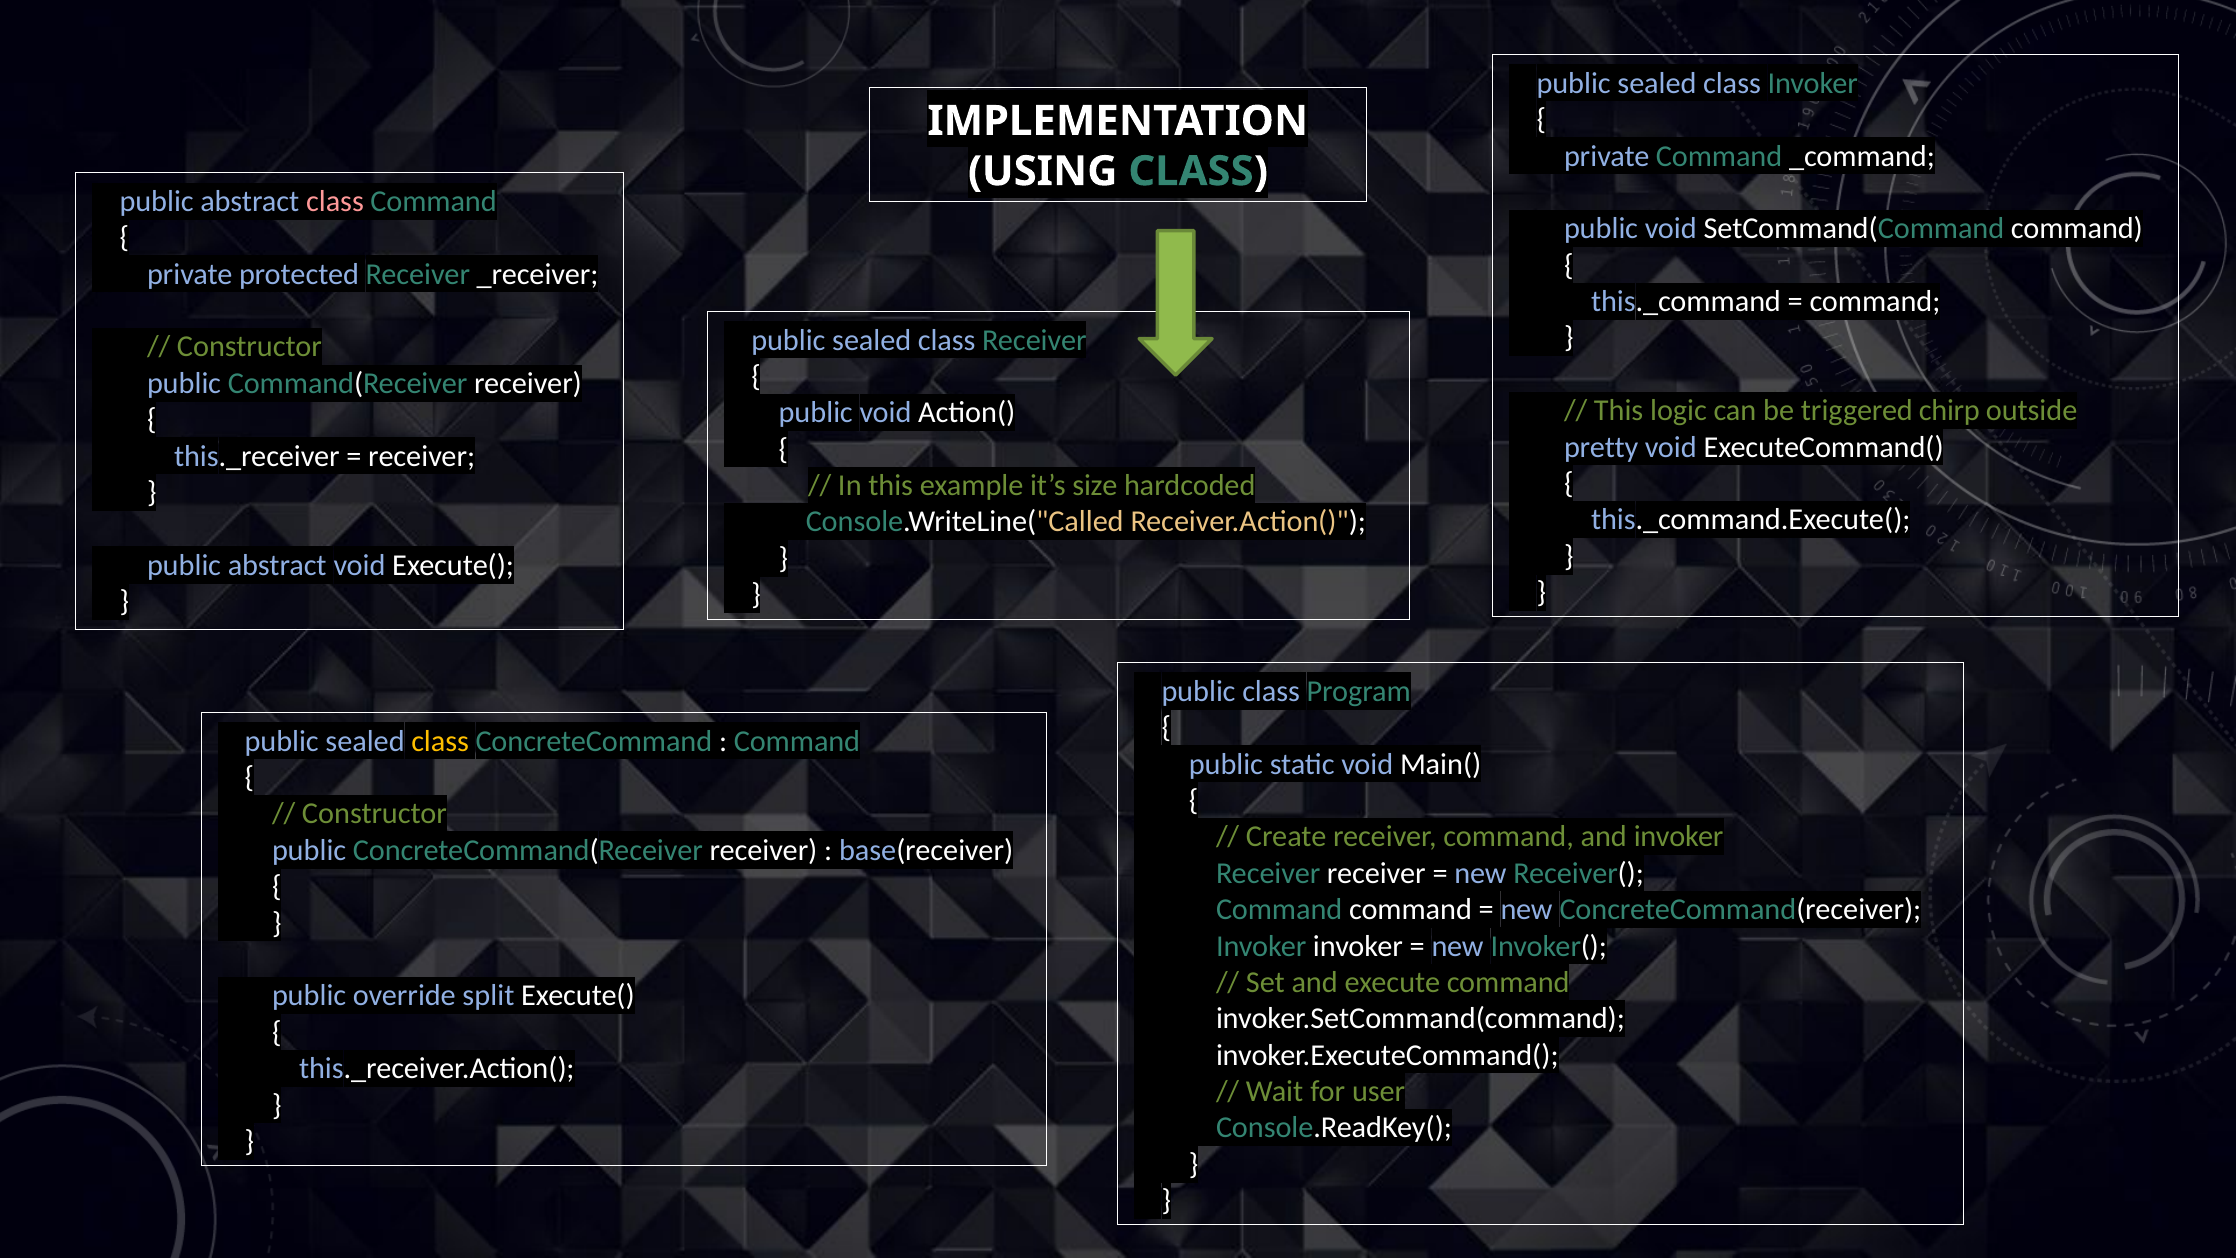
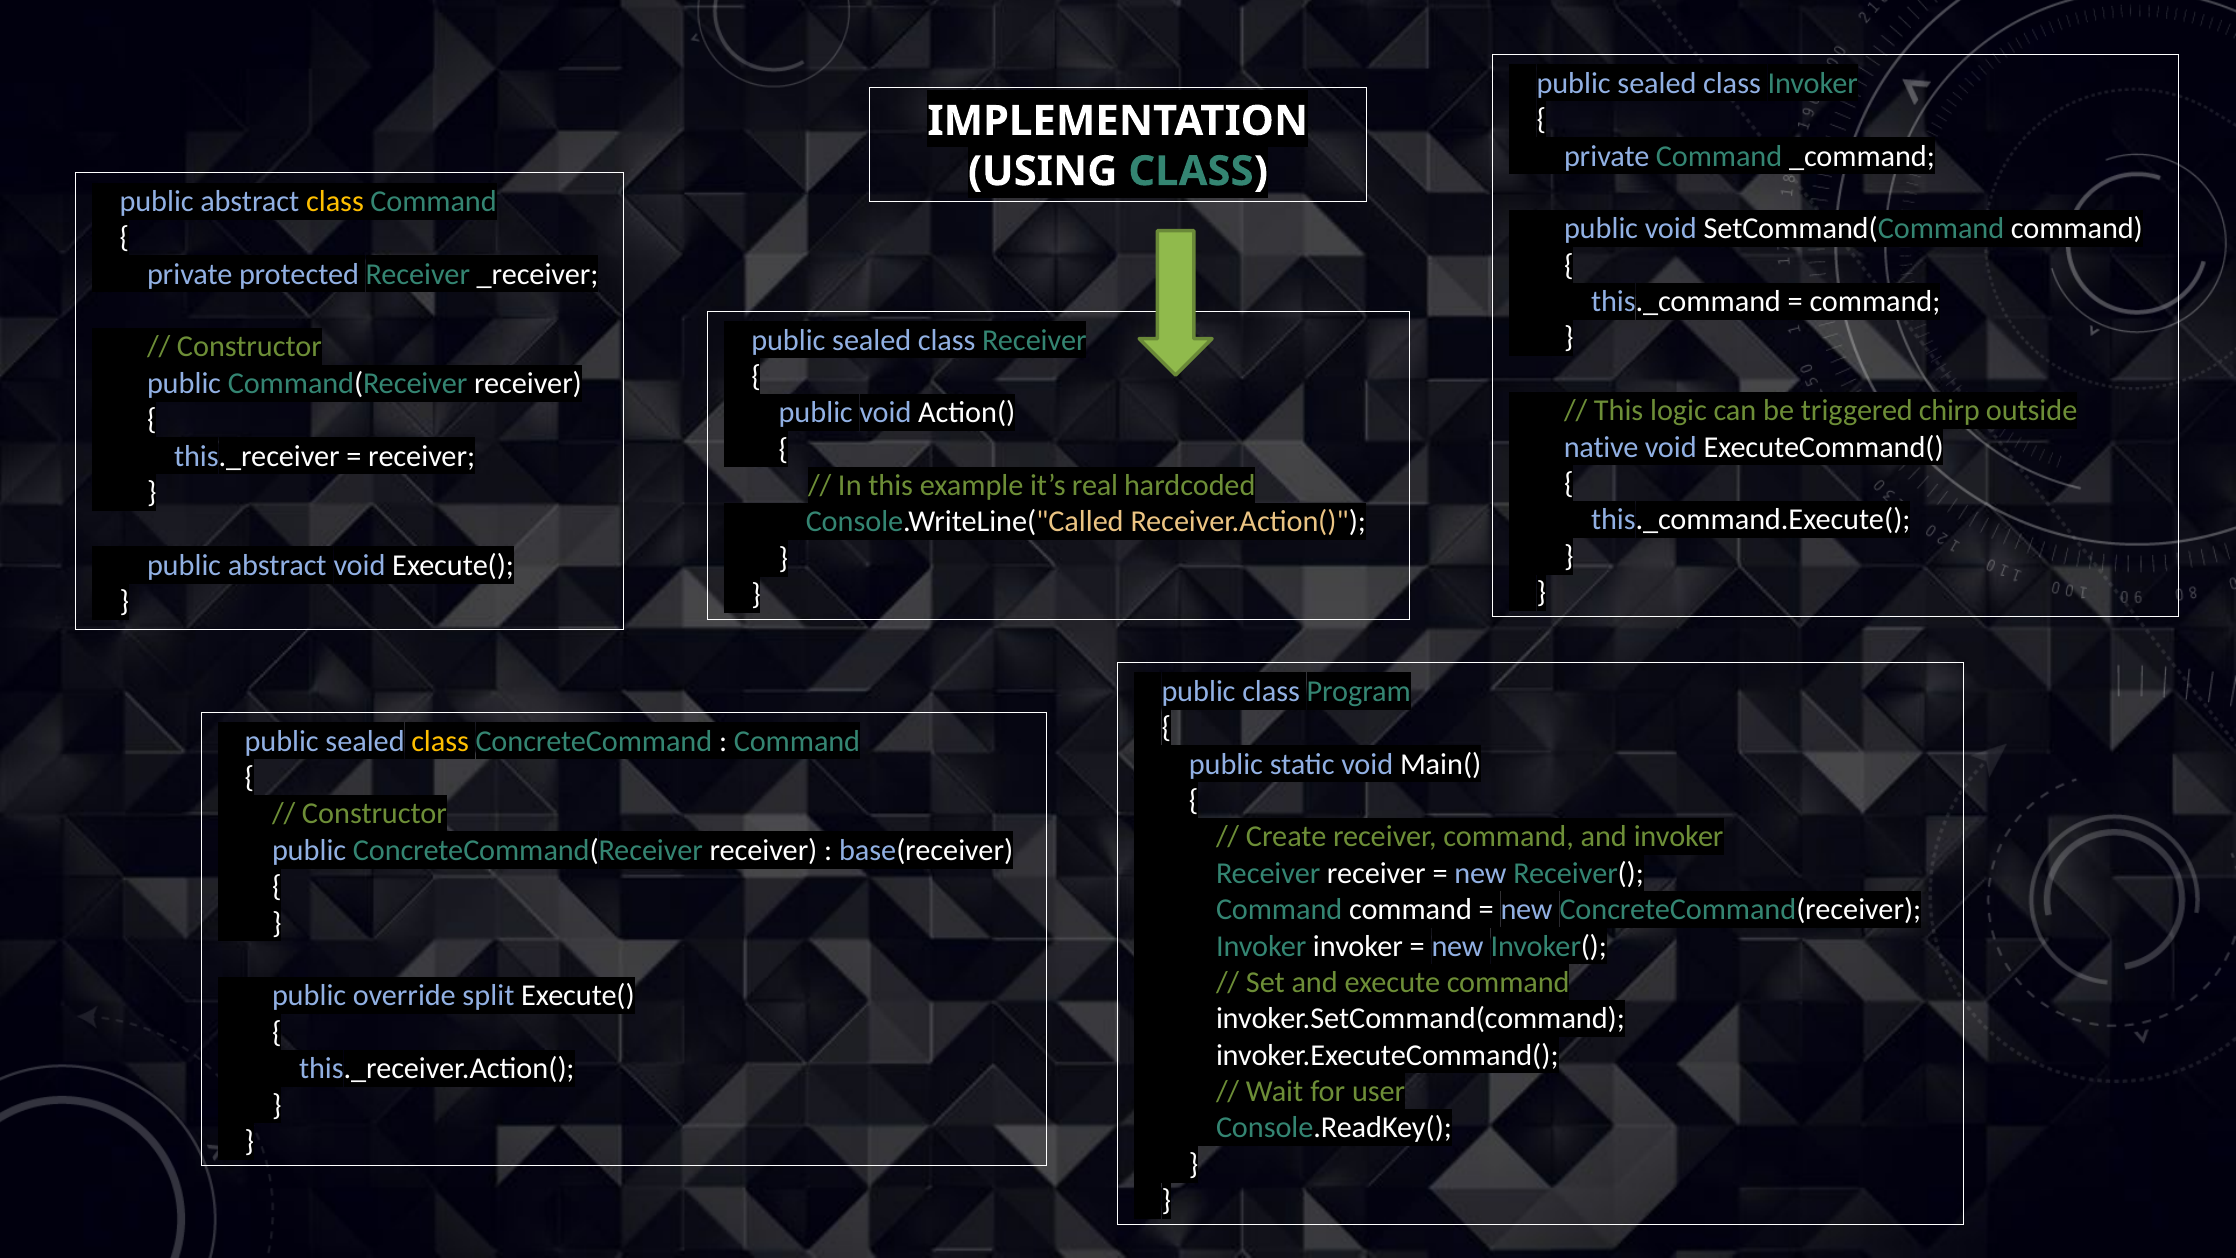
class at (335, 201) colour: pink -> yellow
pretty: pretty -> native
size: size -> real
